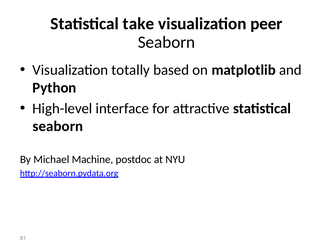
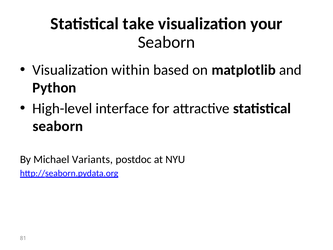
peer: peer -> your
totally: totally -> within
Machine: Machine -> Variants
